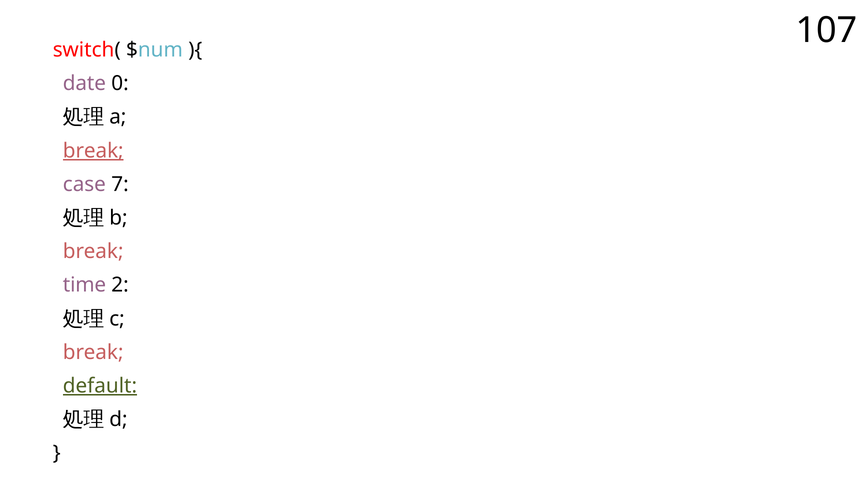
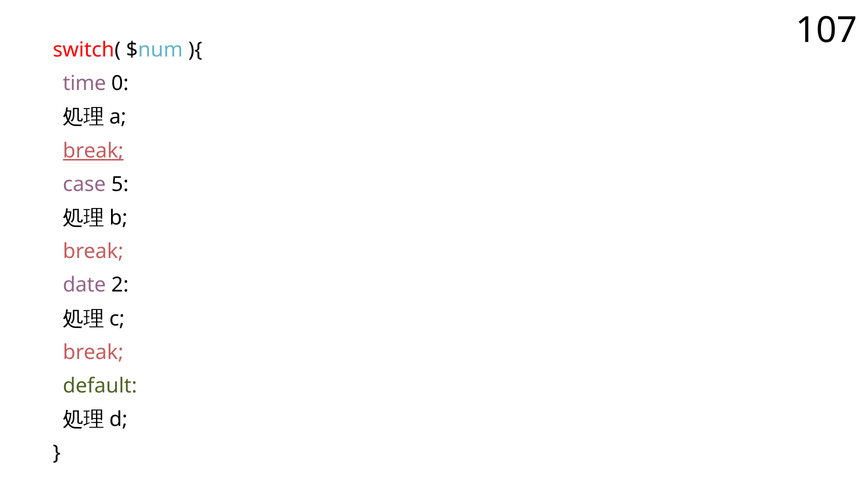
date: date -> time
7: 7 -> 5
time: time -> date
default underline: present -> none
